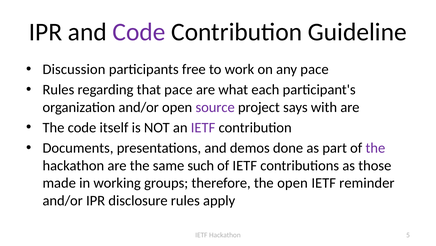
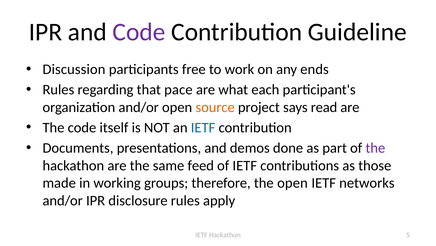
any pace: pace -> ends
source colour: purple -> orange
with: with -> read
IETF at (203, 127) colour: purple -> blue
such: such -> feed
reminder: reminder -> networks
